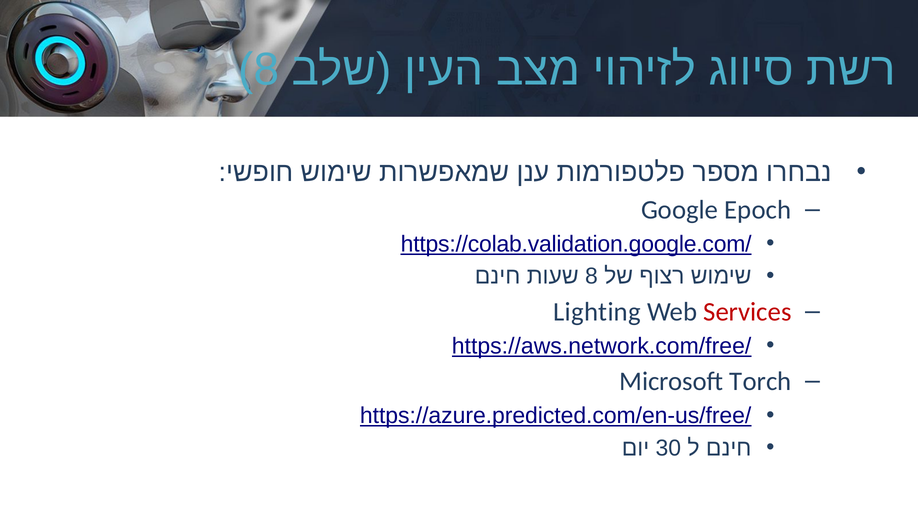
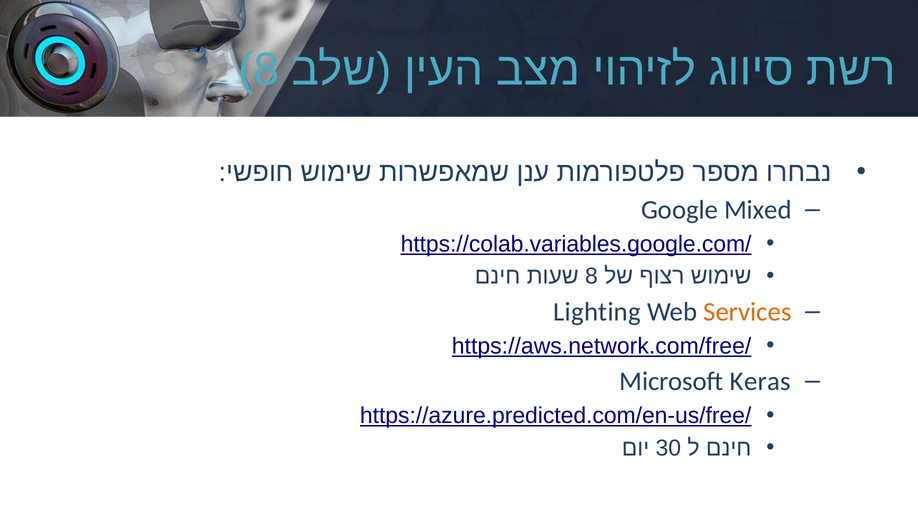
Epoch: Epoch -> Mixed
https://colab.validation.google.com/: https://colab.validation.google.com/ -> https://colab.variables.google.com/
Services colour: red -> orange
Torch: Torch -> Keras
